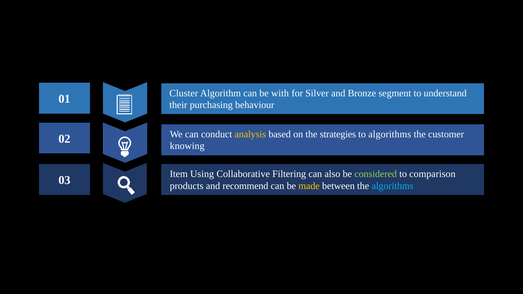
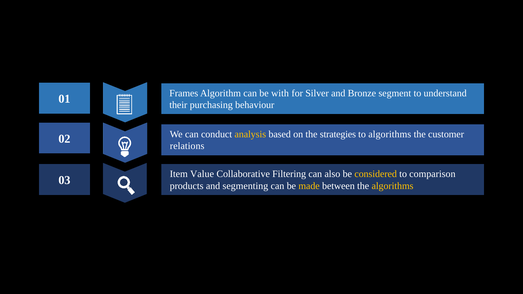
Cluster: Cluster -> Frames
knowing: knowing -> relations
Using: Using -> Value
considered colour: light green -> yellow
recommend: recommend -> segmenting
algorithms at (393, 186) colour: light blue -> yellow
